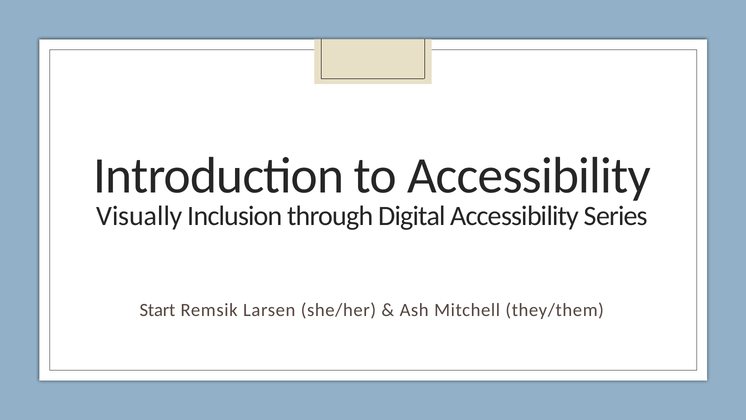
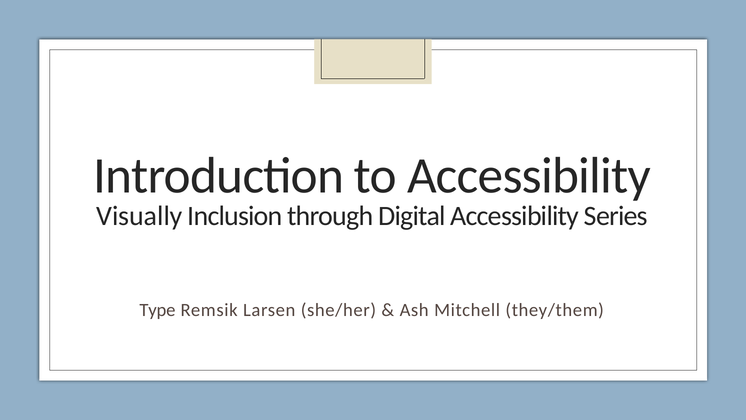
Start: Start -> Type
